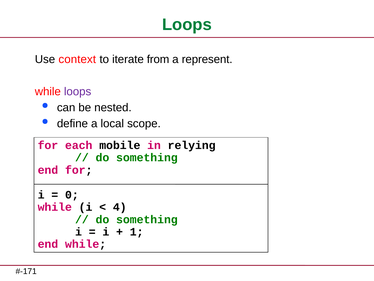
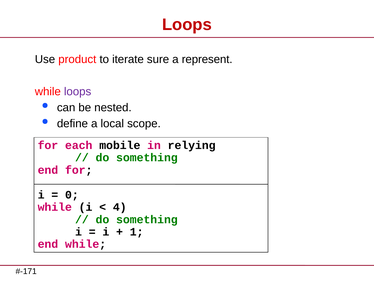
Loops at (187, 25) colour: green -> red
context: context -> product
from: from -> sure
